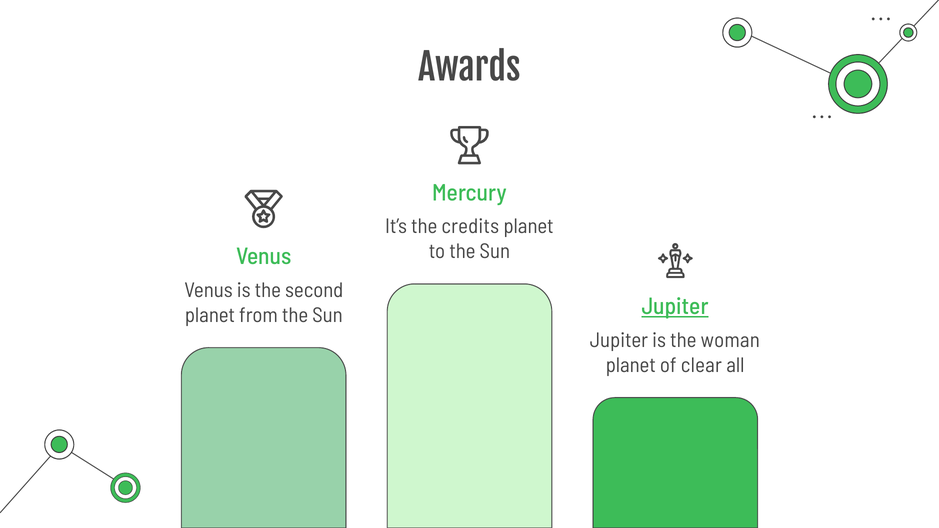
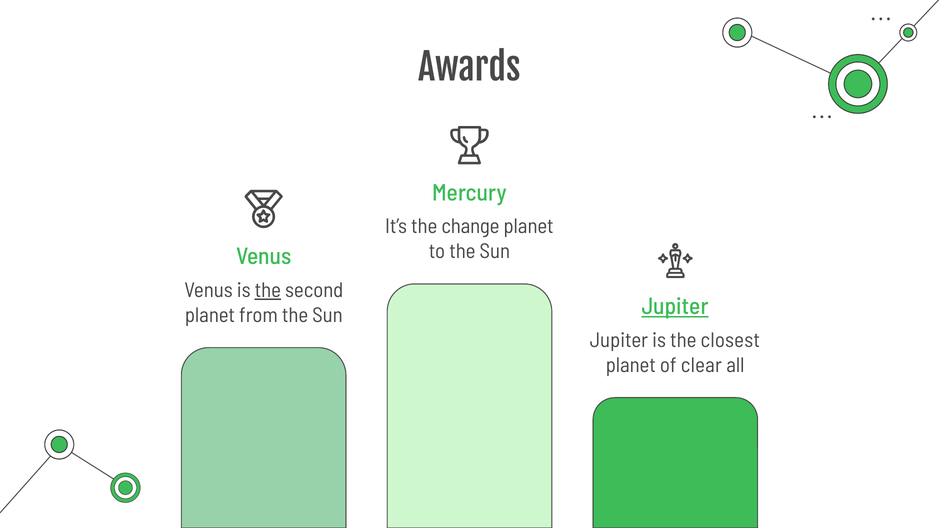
credits: credits -> change
the at (268, 290) underline: none -> present
woman: woman -> closest
